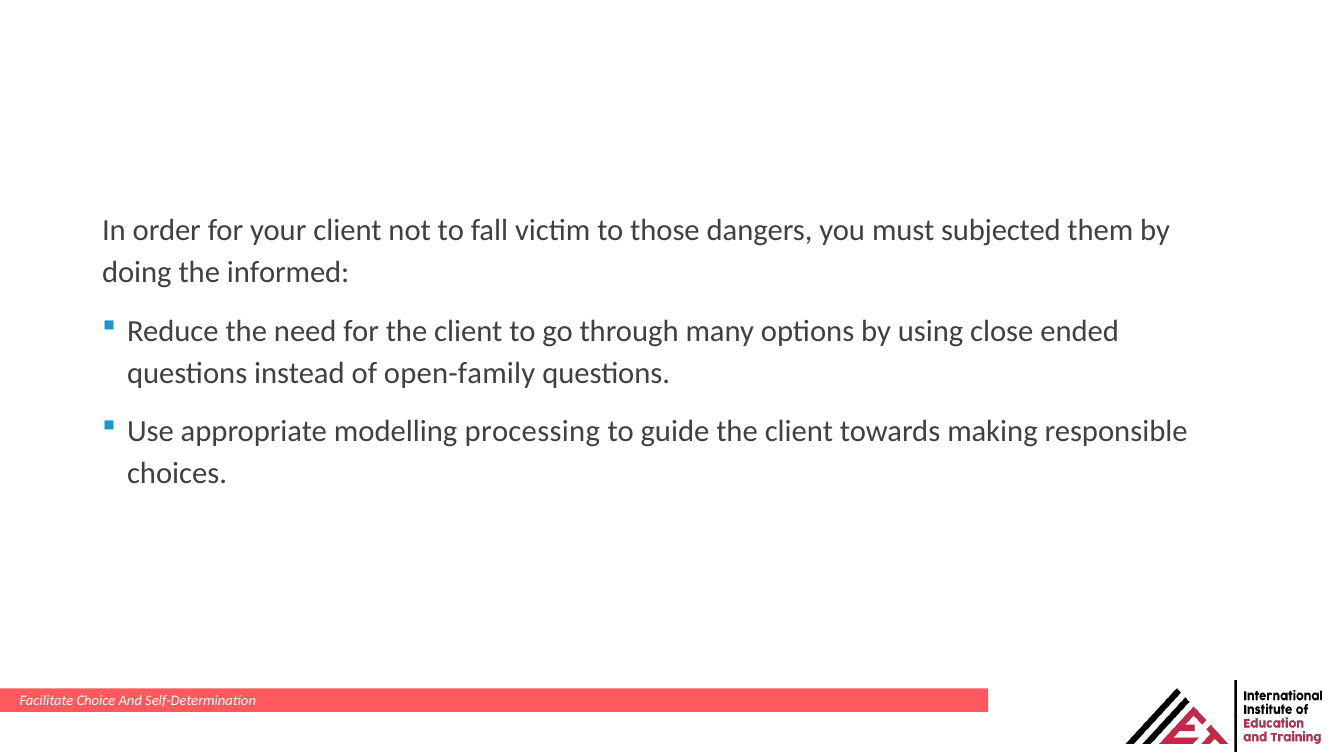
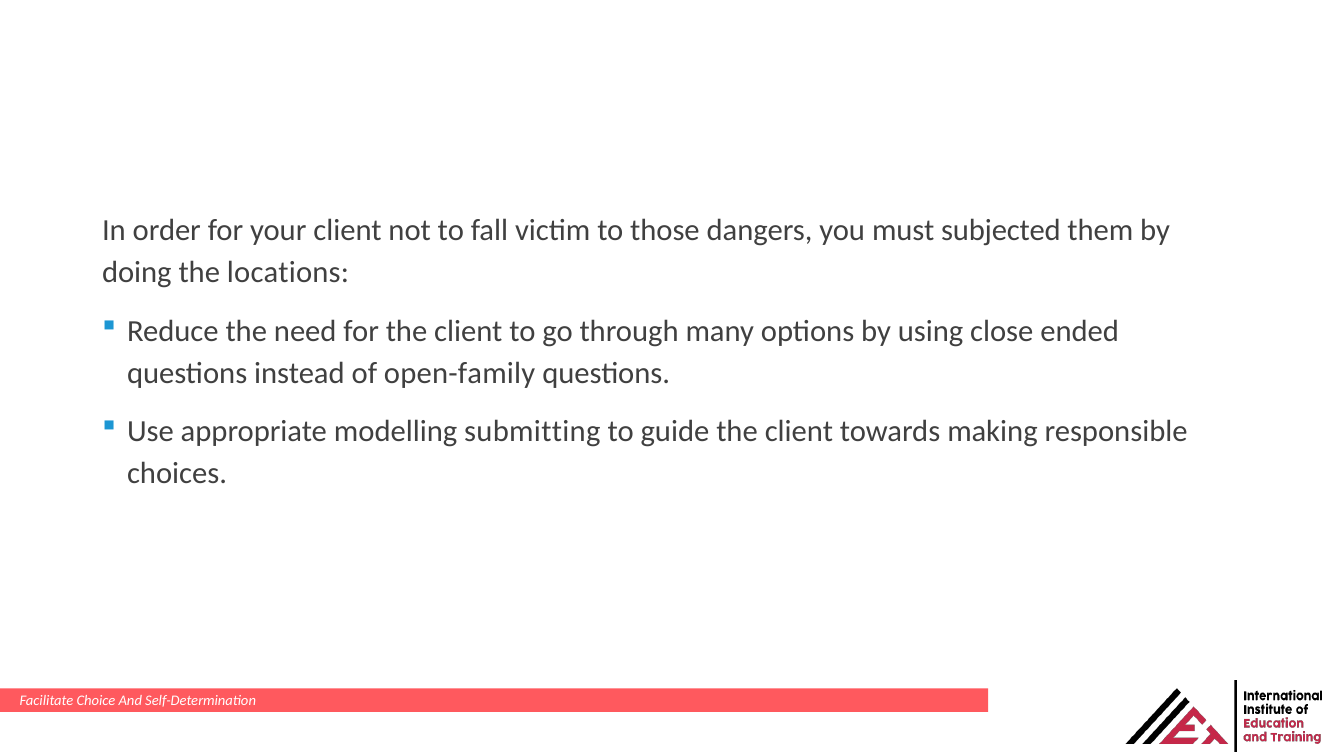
informed: informed -> locations
processing: processing -> submitting
